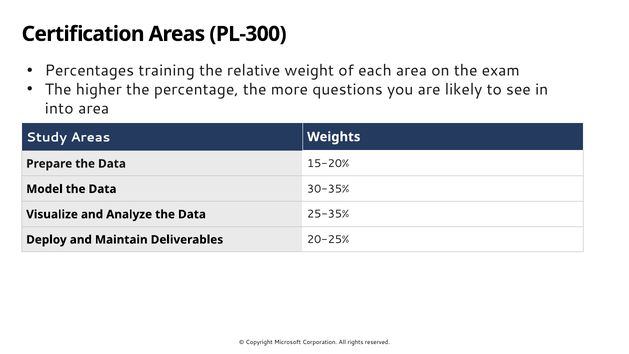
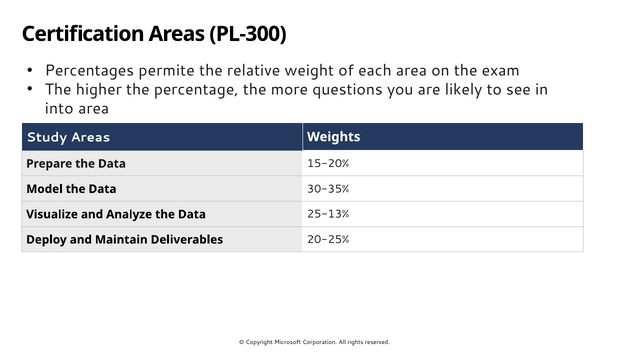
training: training -> permite
25-35%: 25-35% -> 25-13%
